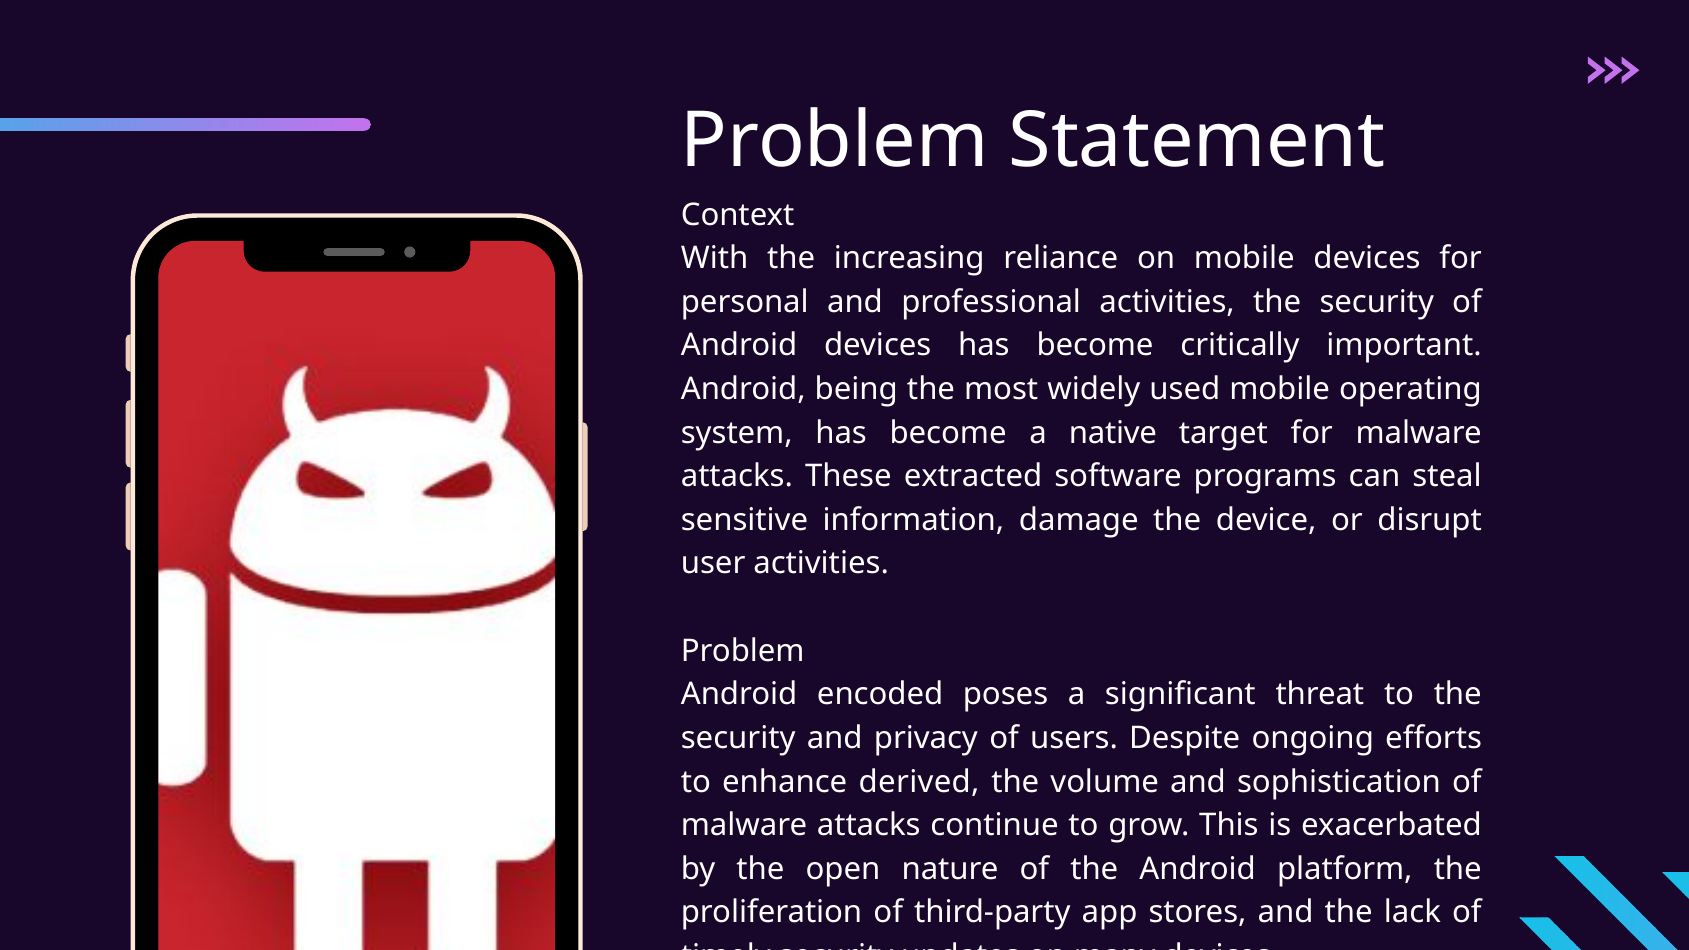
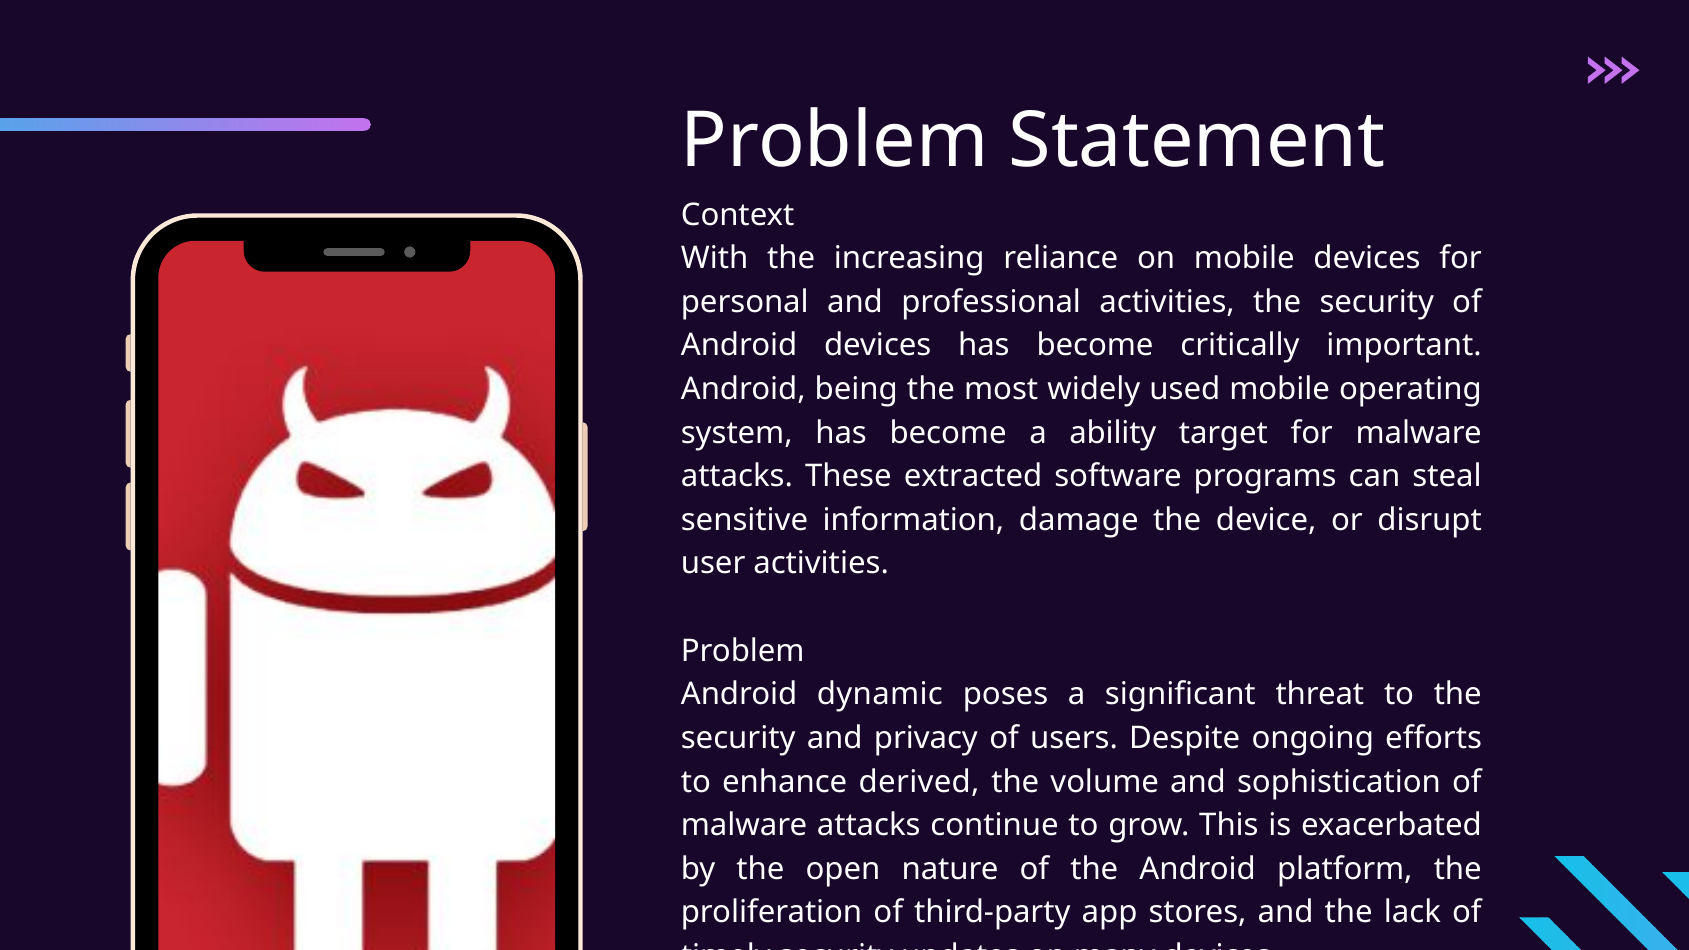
native: native -> ability
encoded: encoded -> dynamic
